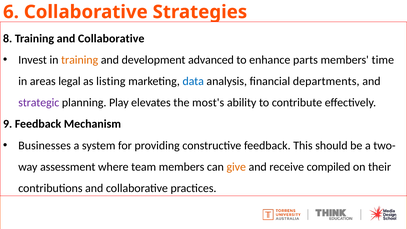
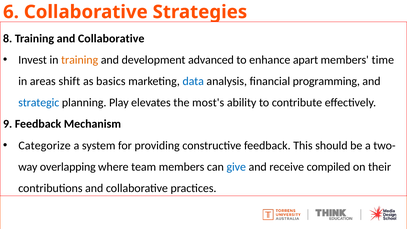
parts: parts -> apart
legal: legal -> shift
listing: listing -> basics
departments: departments -> programming
strategic colour: purple -> blue
Businesses: Businesses -> Categorize
assessment: assessment -> overlapping
give colour: orange -> blue
